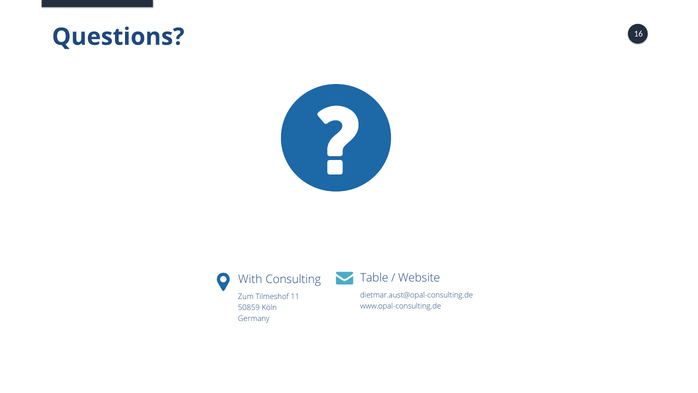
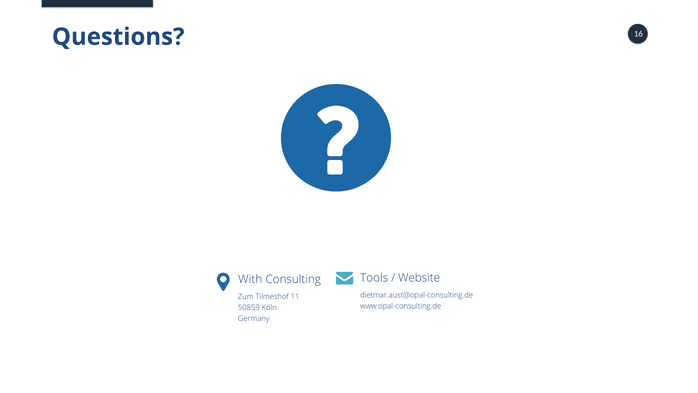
Table: Table -> Tools
